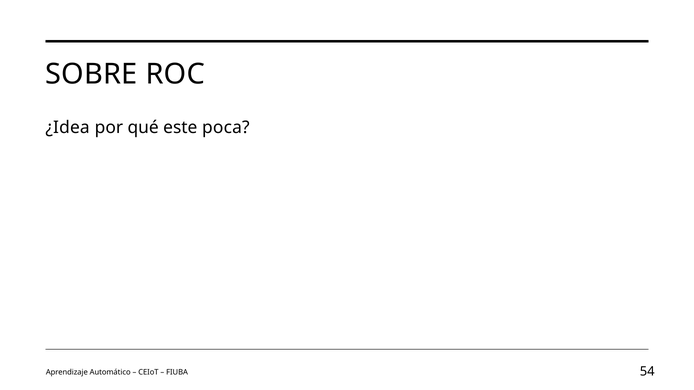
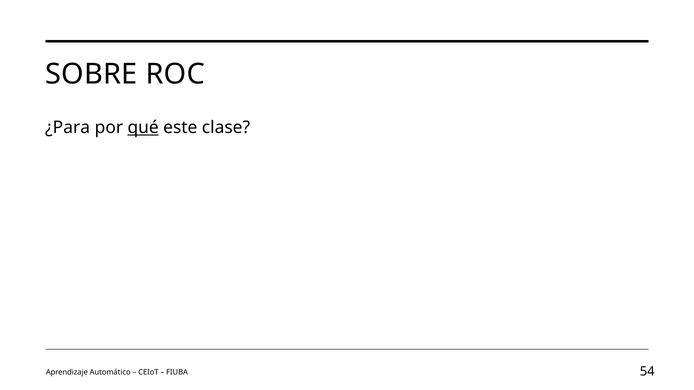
¿Idea: ¿Idea -> ¿Para
qué underline: none -> present
poca: poca -> clase
